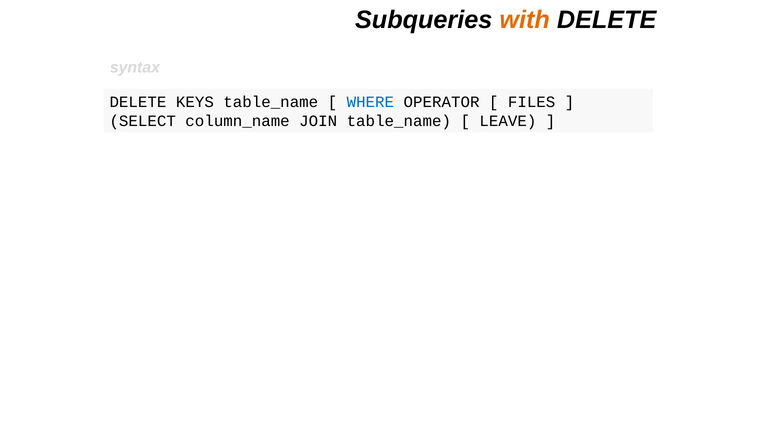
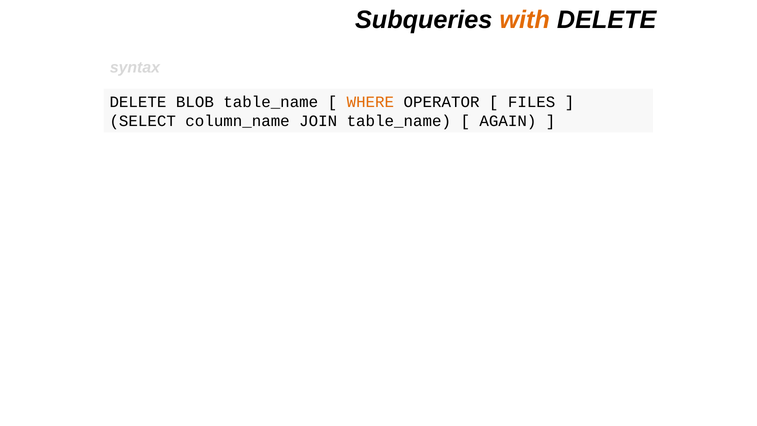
KEYS: KEYS -> BLOB
WHERE colour: blue -> orange
LEAVE: LEAVE -> AGAIN
